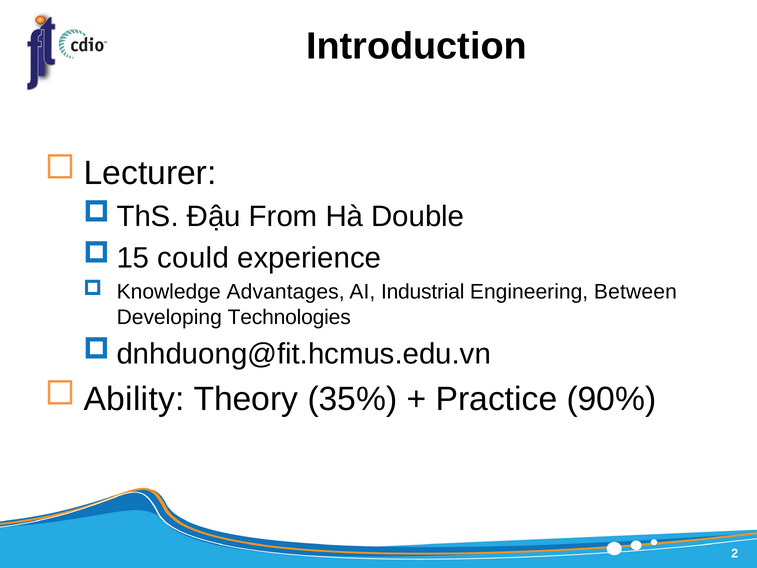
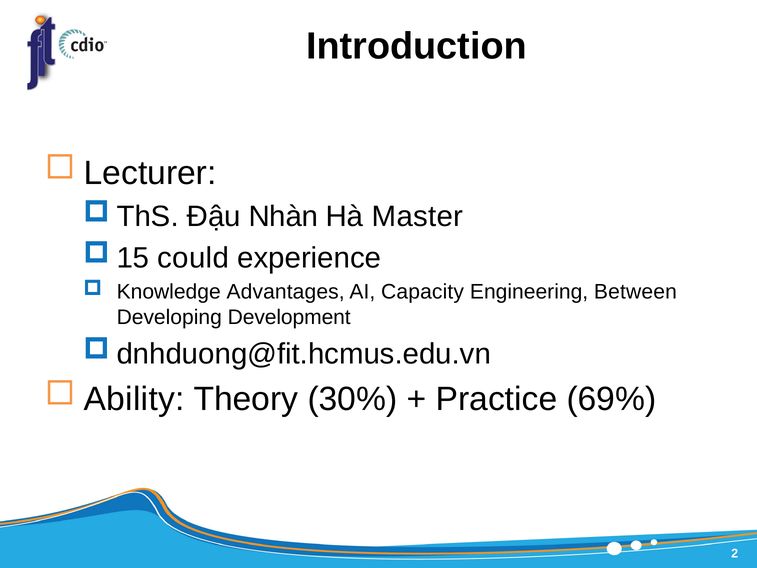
From: From -> Nhàn
Double: Double -> Master
Industrial: Industrial -> Capacity
Technologies: Technologies -> Development
35%: 35% -> 30%
90%: 90% -> 69%
